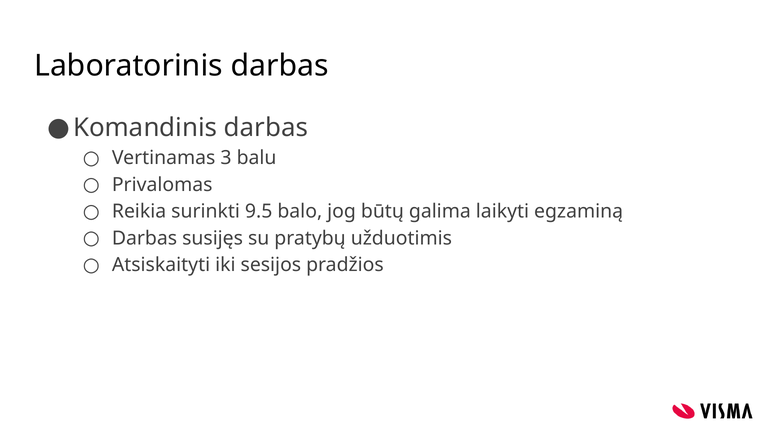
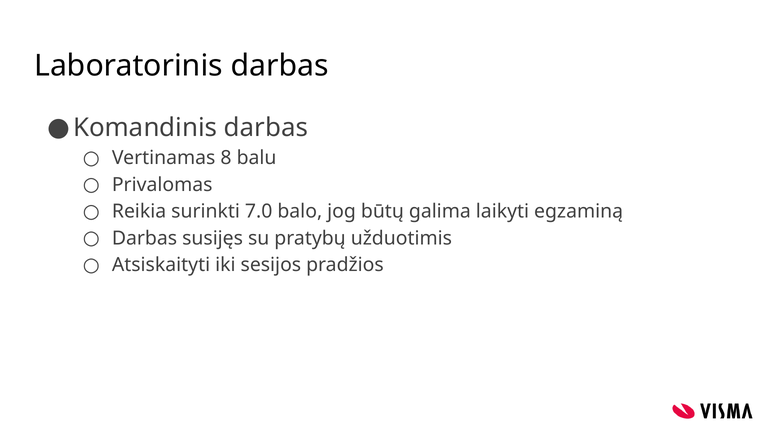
3: 3 -> 8
9.5: 9.5 -> 7.0
